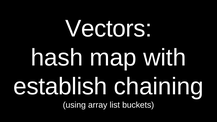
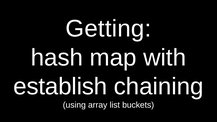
Vectors: Vectors -> Getting
